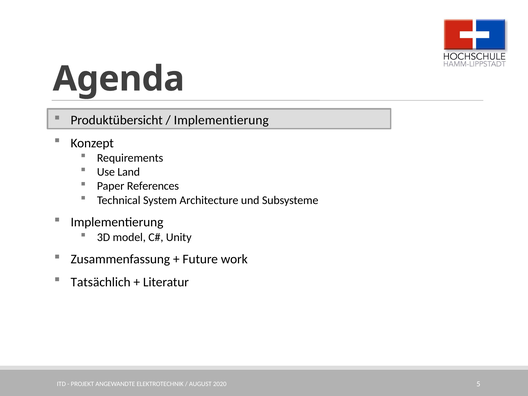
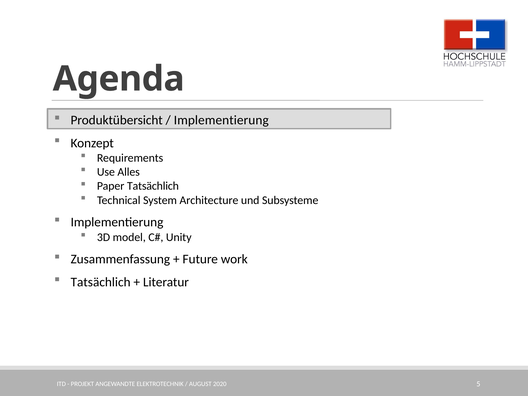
Land: Land -> Alles
Paper References: References -> Tatsächlich
